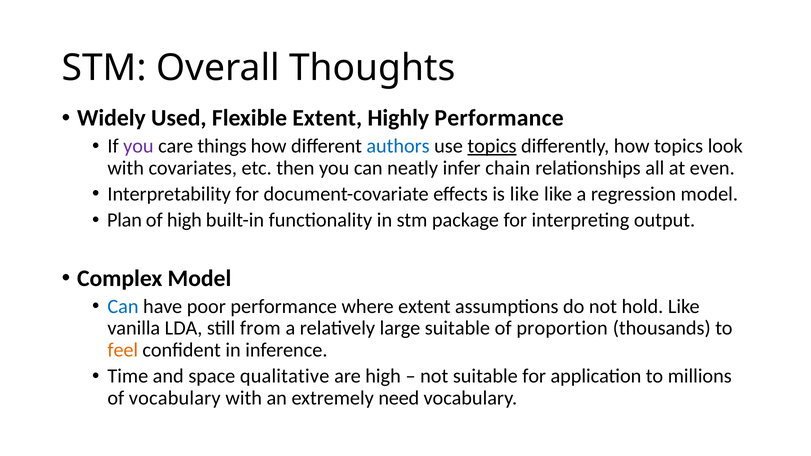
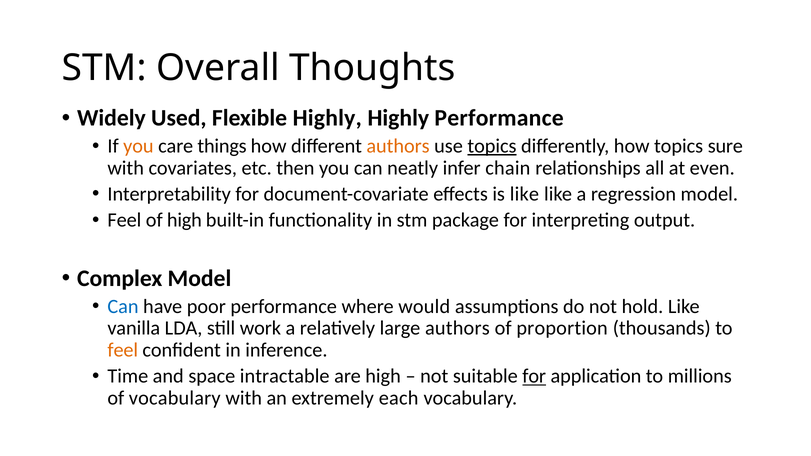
Flexible Extent: Extent -> Highly
you at (138, 146) colour: purple -> orange
authors at (398, 146) colour: blue -> orange
look: look -> sure
Plan at (124, 220): Plan -> Feel
where extent: extent -> would
from: from -> work
large suitable: suitable -> authors
qualitative: qualitative -> intractable
for at (534, 376) underline: none -> present
need: need -> each
